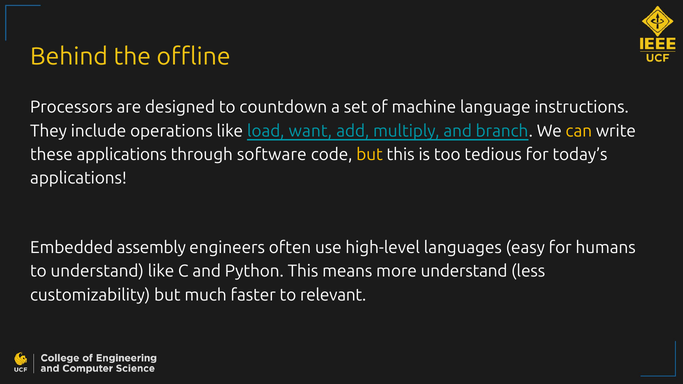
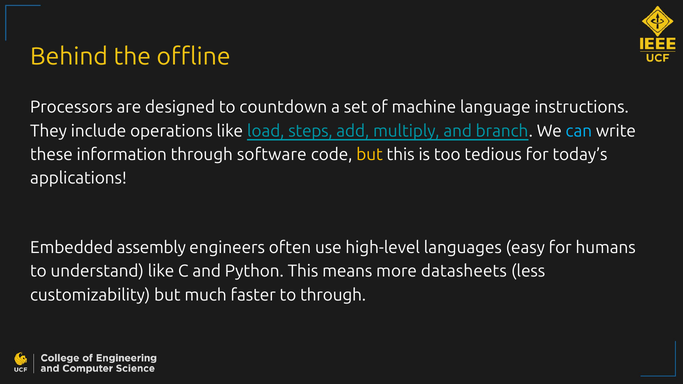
want: want -> steps
can colour: yellow -> light blue
these applications: applications -> information
more understand: understand -> datasheets
to relevant: relevant -> through
